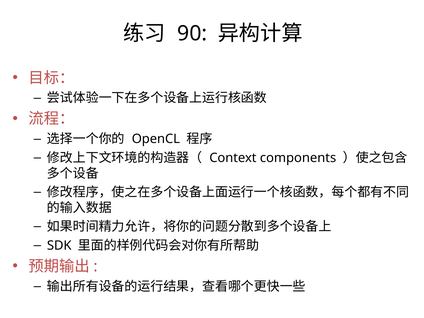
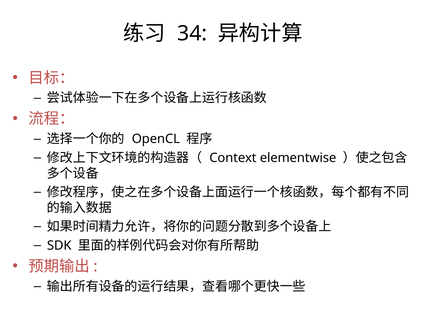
90: 90 -> 34
components: components -> elementwise
